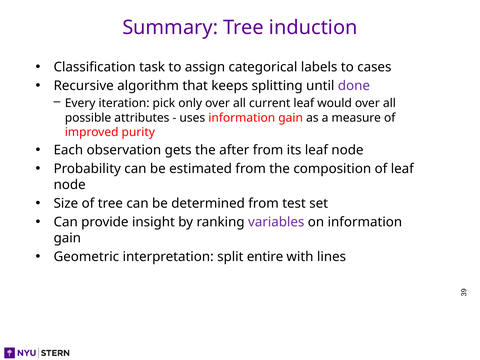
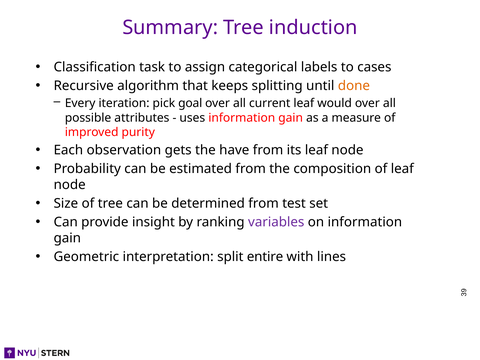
done colour: purple -> orange
only: only -> goal
after: after -> have
